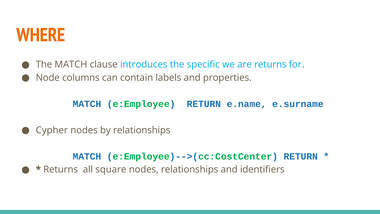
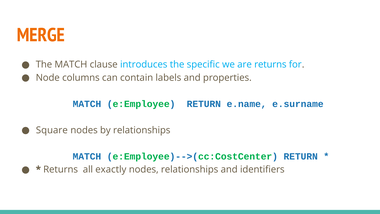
WHERE: WHERE -> MERGE
Cypher: Cypher -> Square
square: square -> exactly
